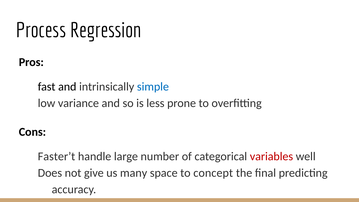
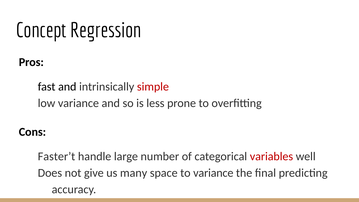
Process: Process -> Concept
simple colour: blue -> red
to concept: concept -> variance
